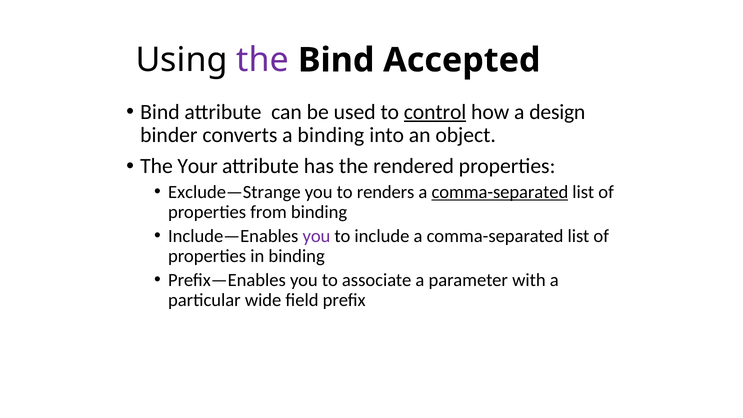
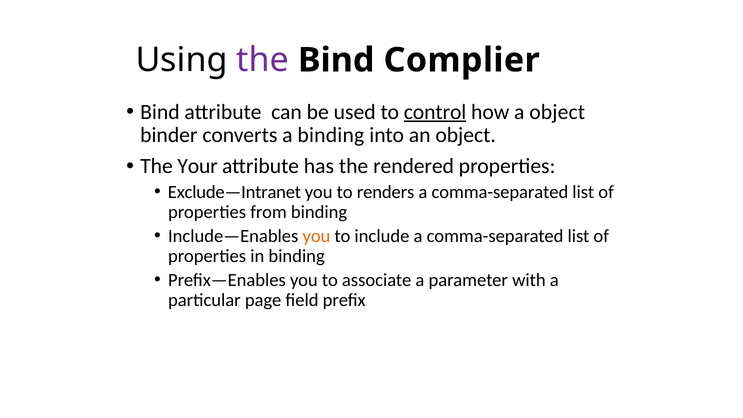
Accepted: Accepted -> Complier
a design: design -> object
Exclude—Strange: Exclude—Strange -> Exclude—Intranet
comma-separated at (500, 192) underline: present -> none
you at (316, 236) colour: purple -> orange
wide: wide -> page
